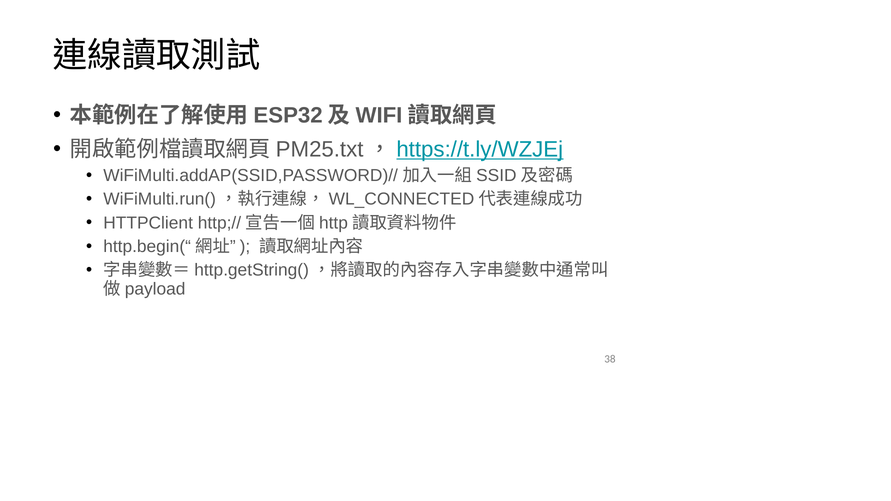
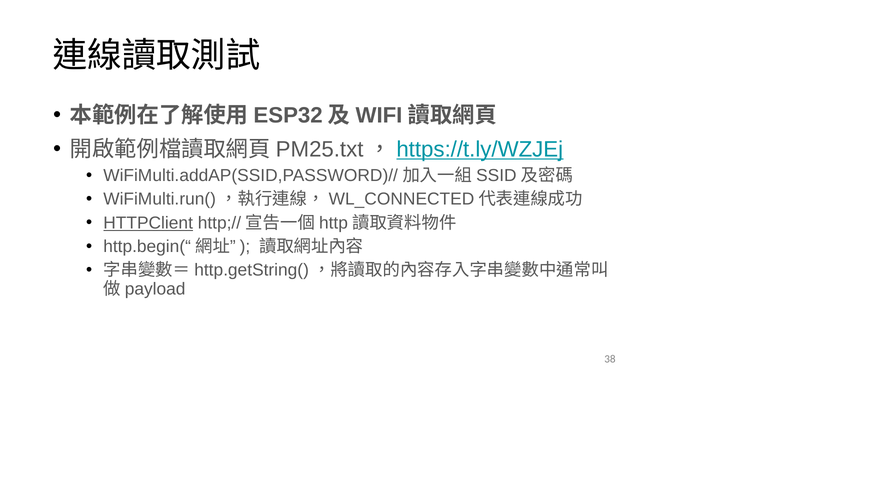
HTTPClient underline: none -> present
